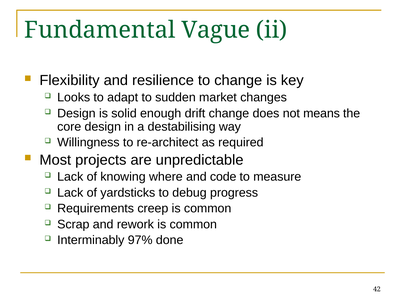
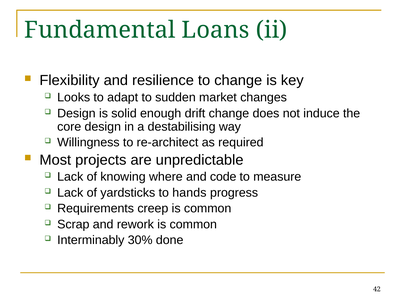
Vague: Vague -> Loans
means: means -> induce
debug: debug -> hands
97%: 97% -> 30%
